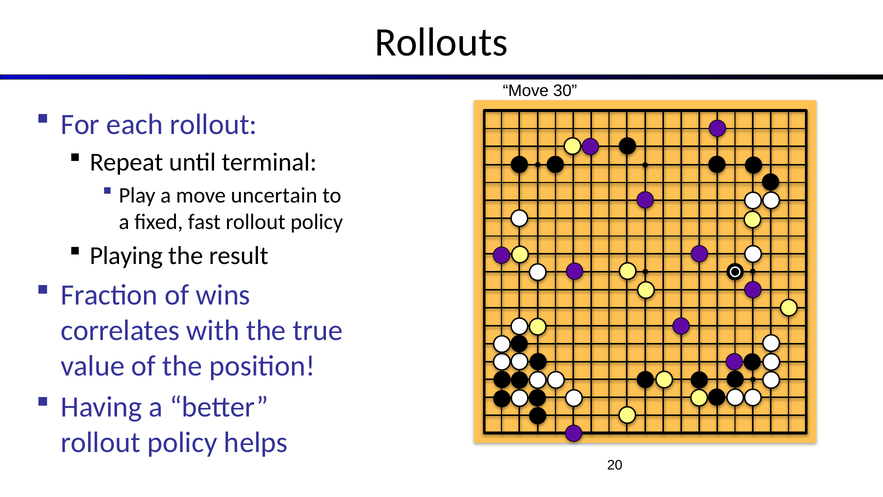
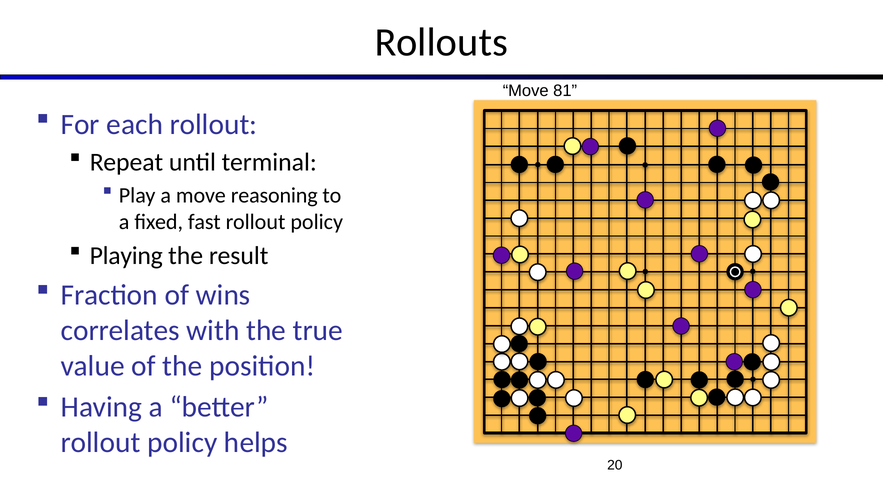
30: 30 -> 81
uncertain: uncertain -> reasoning
